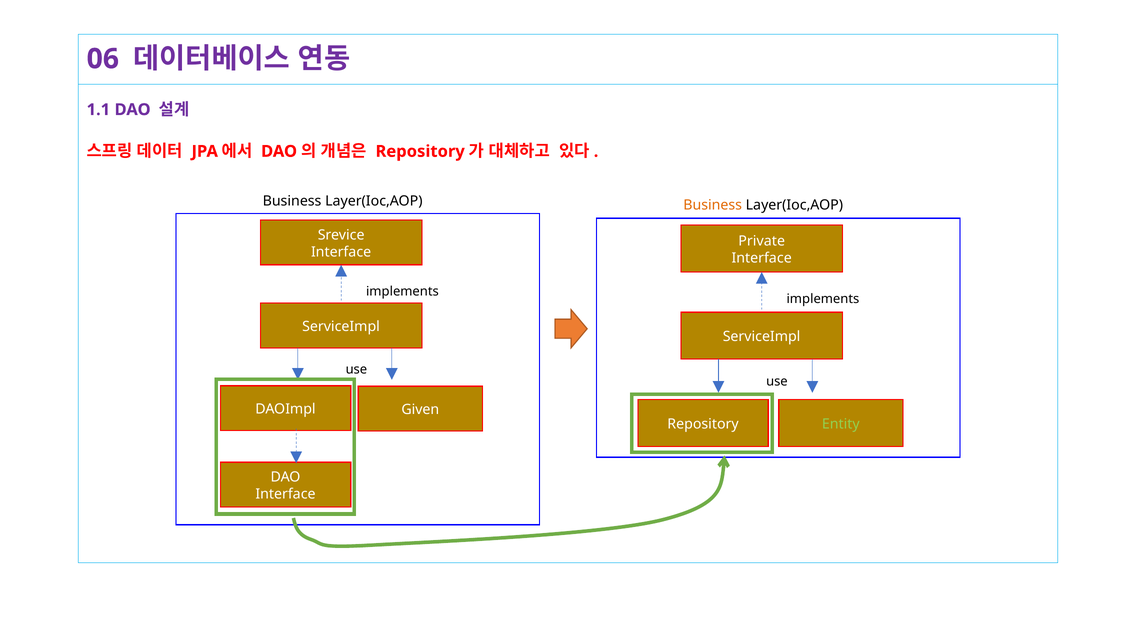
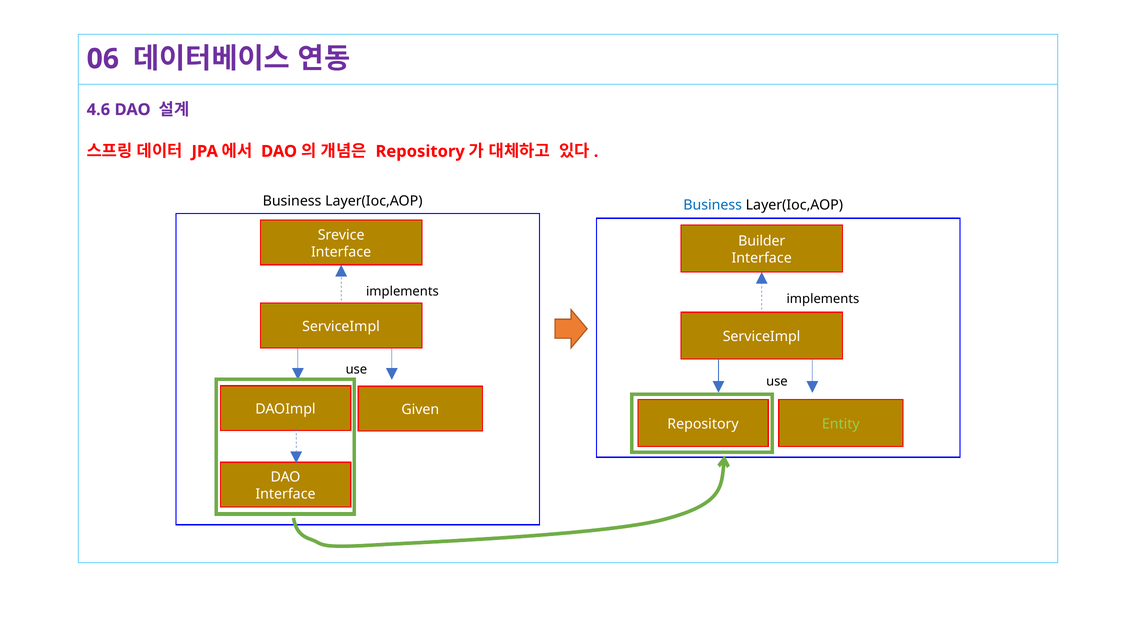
1.1: 1.1 -> 4.6
Business at (713, 205) colour: orange -> blue
Private: Private -> Builder
